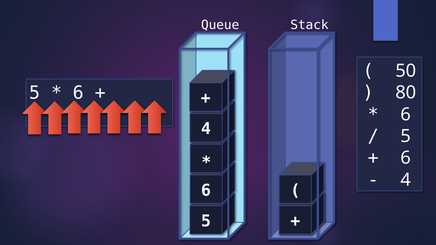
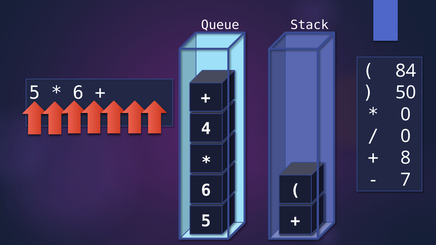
50: 50 -> 84
80: 80 -> 50
6 at (406, 115): 6 -> 0
5 at (406, 136): 5 -> 0
6 at (406, 158): 6 -> 8
4 at (406, 180): 4 -> 7
